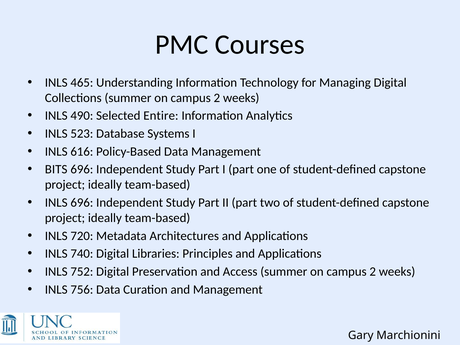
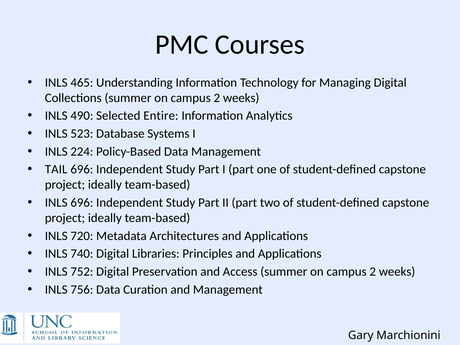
616: 616 -> 224
BITS: BITS -> TAIL
